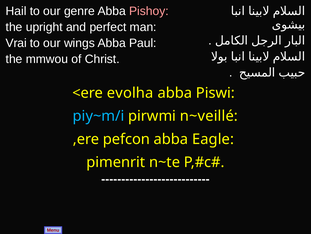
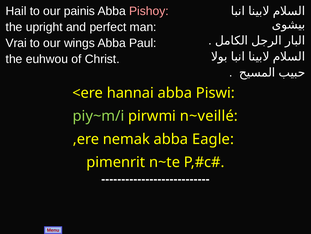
genre: genre -> painis
mmwou: mmwou -> euhwou
evolha: evolha -> hannai
piy~m/i colour: light blue -> light green
pefcon: pefcon -> nemak
